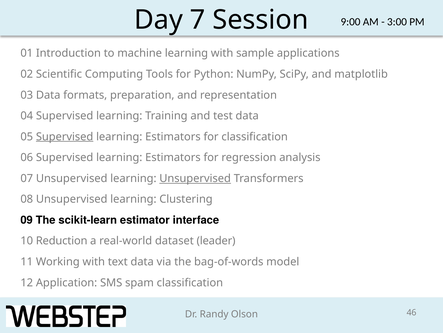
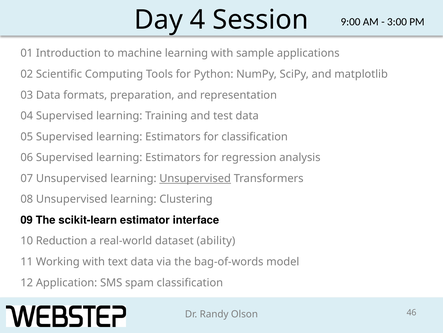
7: 7 -> 4
Supervised at (65, 136) underline: present -> none
leader: leader -> ability
